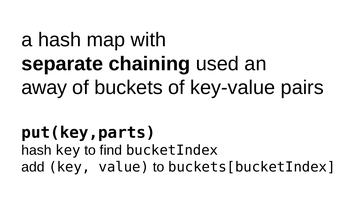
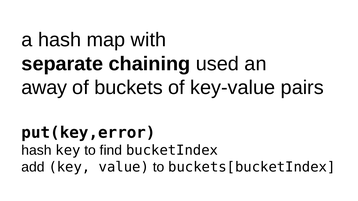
put(key,parts: put(key,parts -> put(key,error
